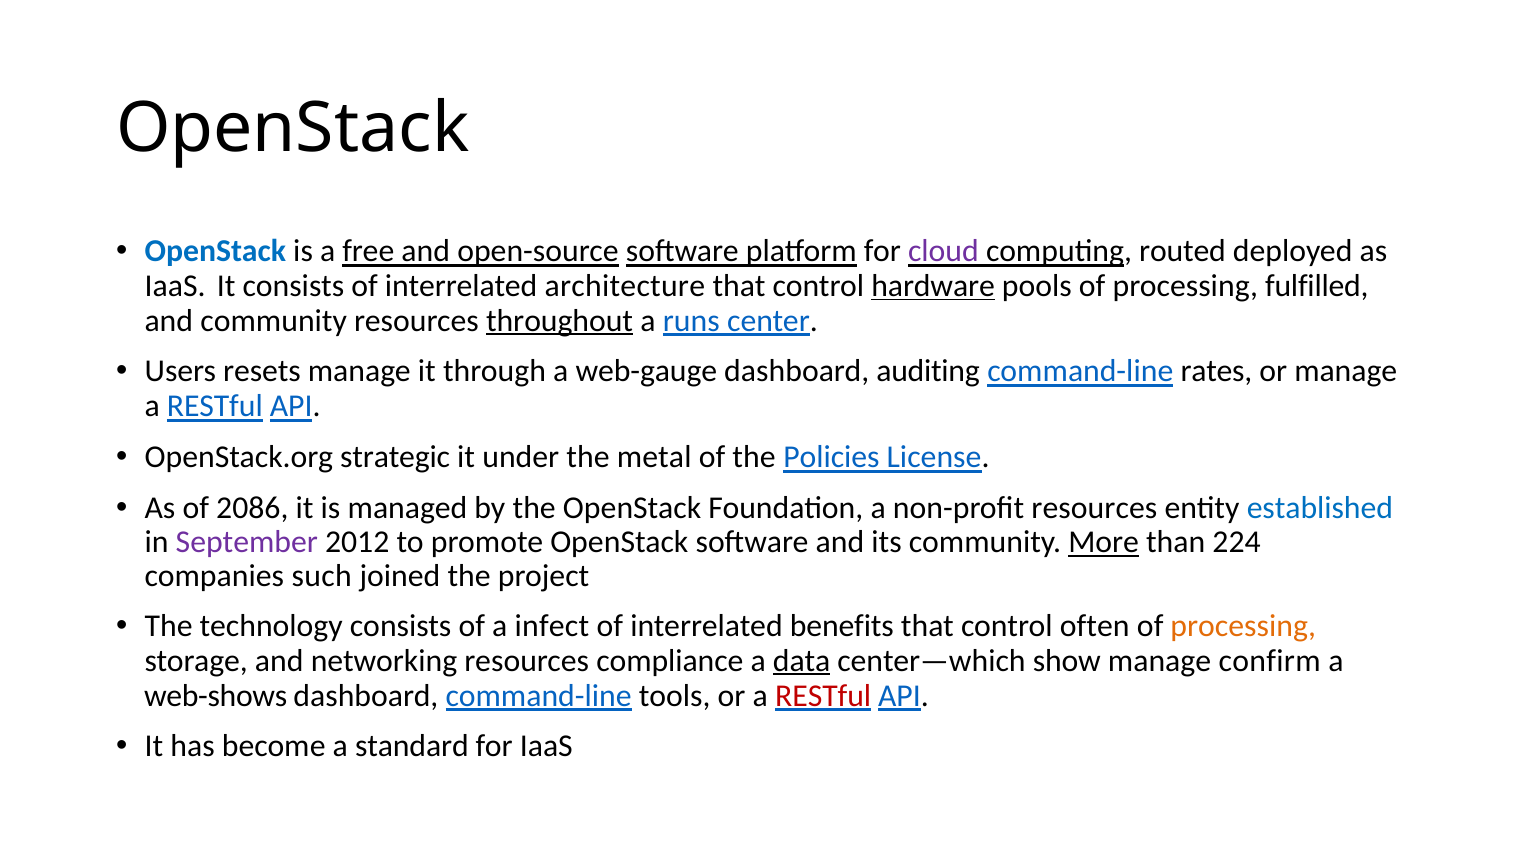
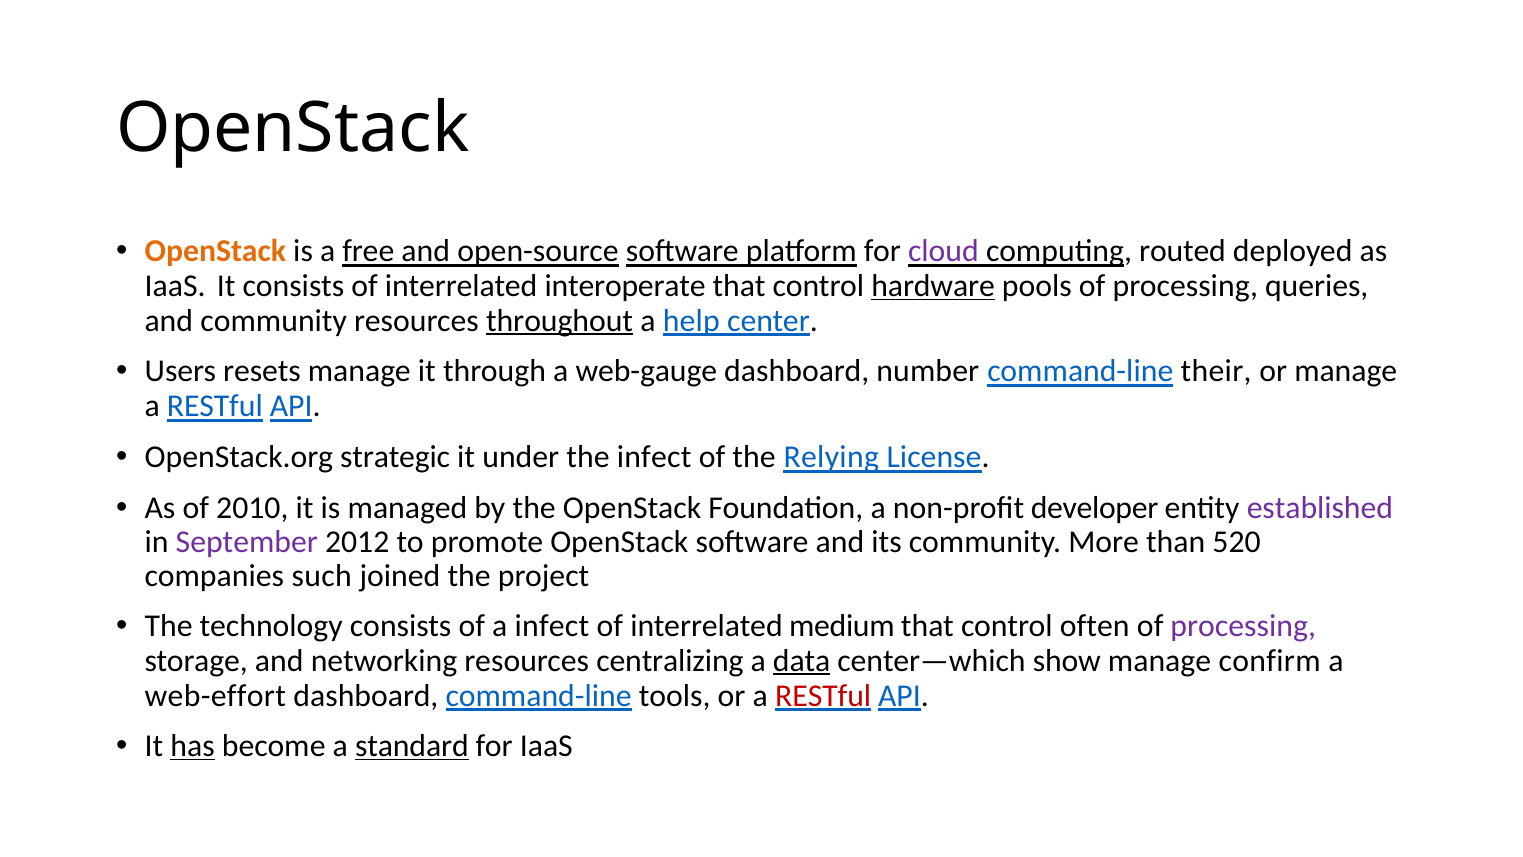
OpenStack at (215, 251) colour: blue -> orange
architecture: architecture -> interoperate
fulfilled: fulfilled -> queries
runs: runs -> help
auditing: auditing -> number
rates: rates -> their
the metal: metal -> infect
Policies: Policies -> Relying
2086: 2086 -> 2010
non-profit resources: resources -> developer
established colour: blue -> purple
More underline: present -> none
224: 224 -> 520
benefits: benefits -> medium
processing at (1243, 626) colour: orange -> purple
compliance: compliance -> centralizing
web-shows: web-shows -> web-effort
has underline: none -> present
standard underline: none -> present
